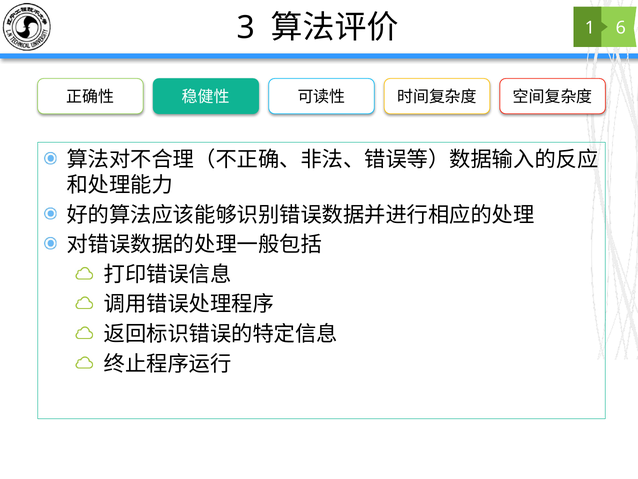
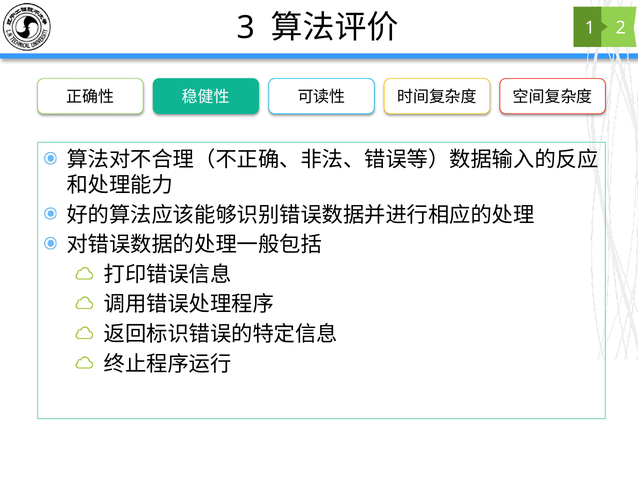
6: 6 -> 2
